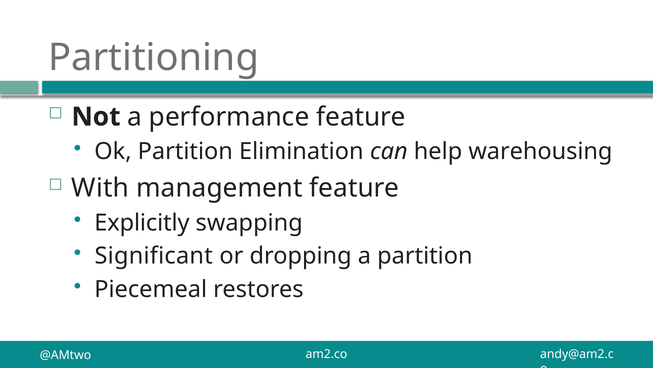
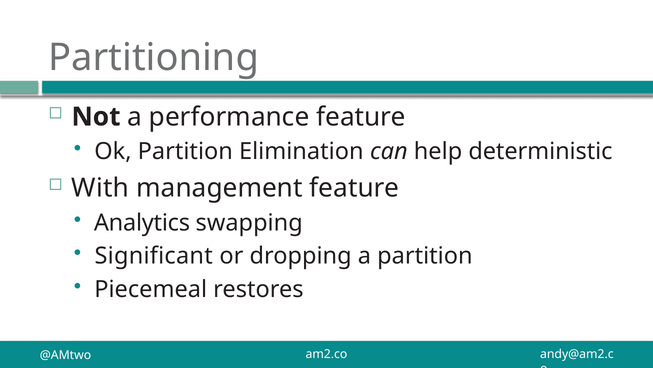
warehousing: warehousing -> deterministic
Explicitly: Explicitly -> Analytics
